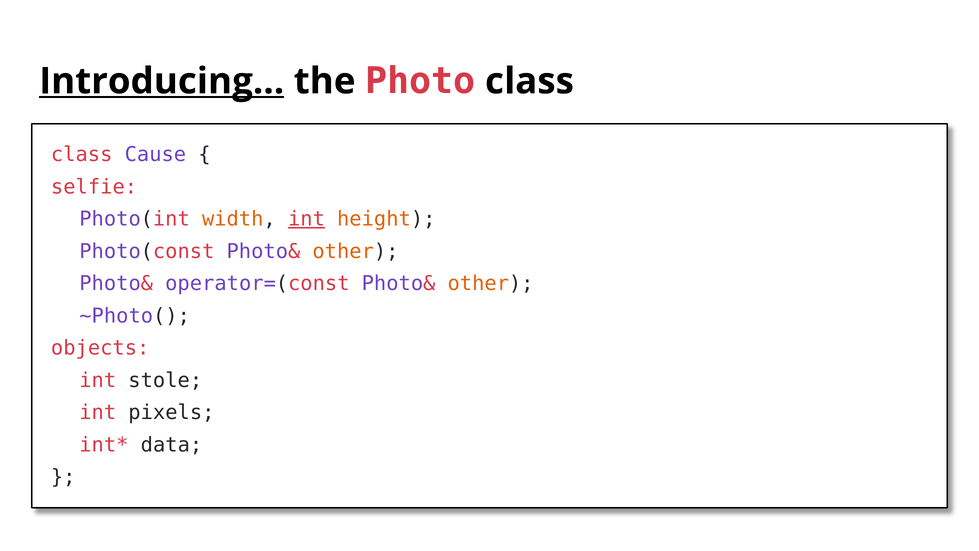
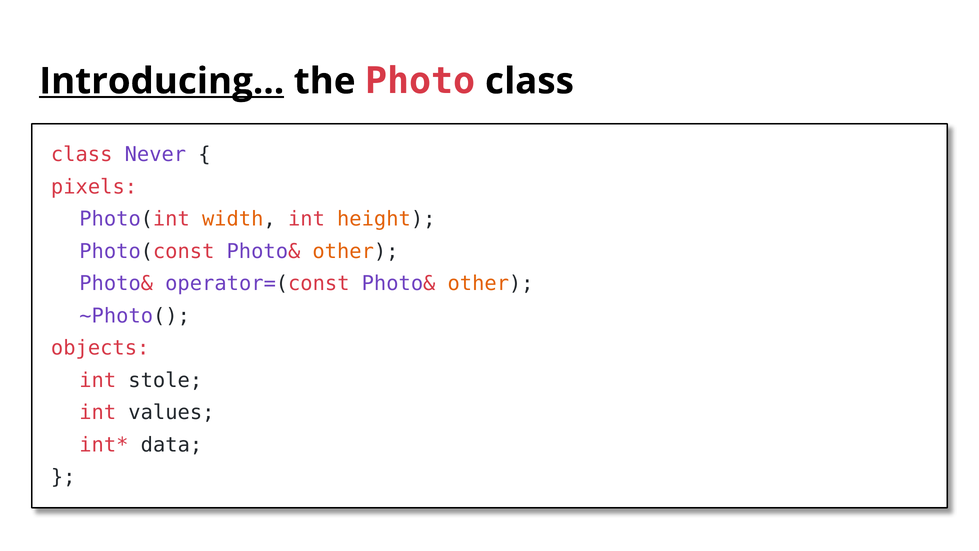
Cause: Cause -> Never
selfie: selfie -> pixels
int at (306, 219) underline: present -> none
pixels: pixels -> values
